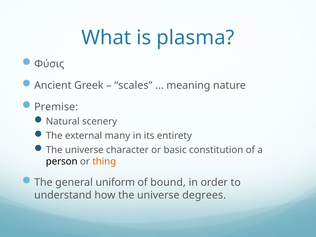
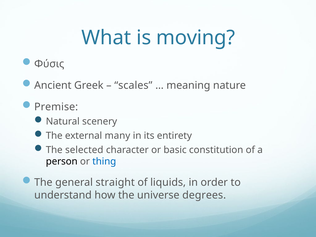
plasma: plasma -> moving
universe at (84, 150): universe -> selected
thing colour: orange -> blue
uniform: uniform -> straight
bound: bound -> liquids
